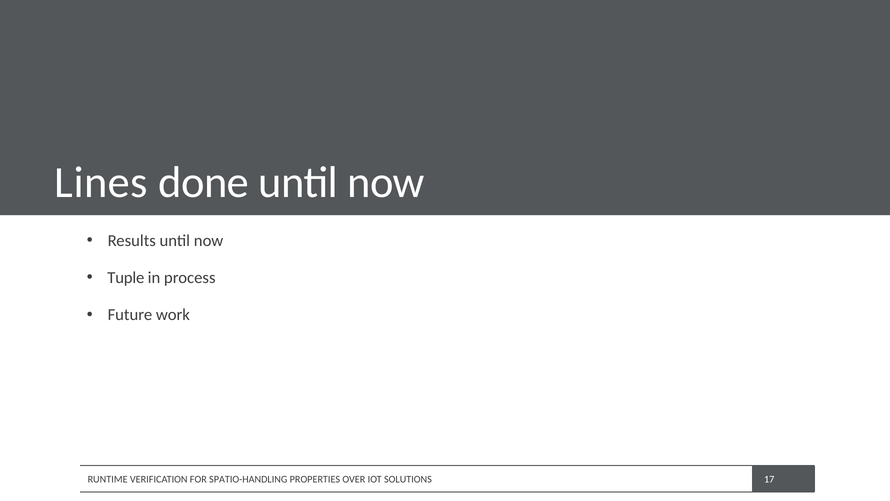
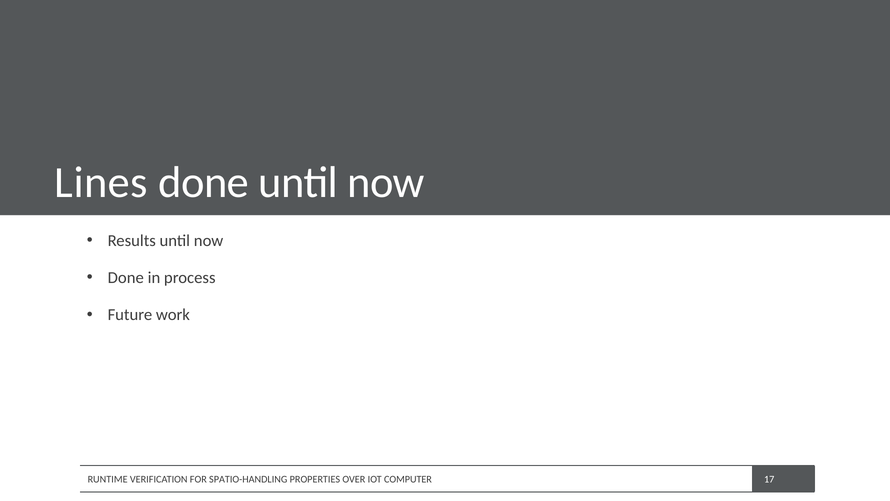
Tuple at (126, 278): Tuple -> Done
SOLUTIONS: SOLUTIONS -> COMPUTER
